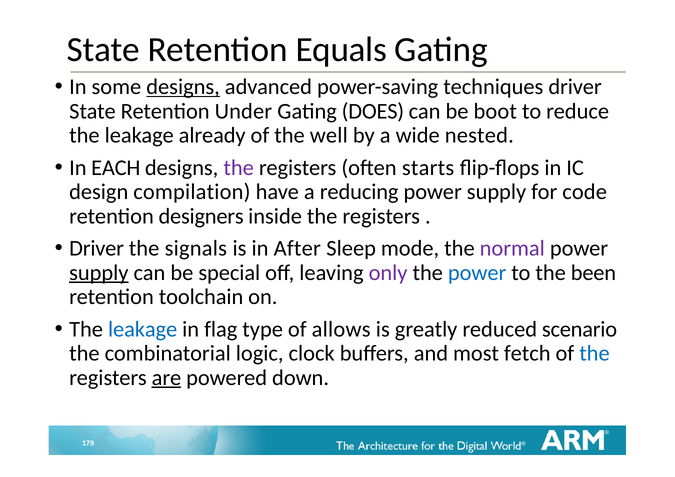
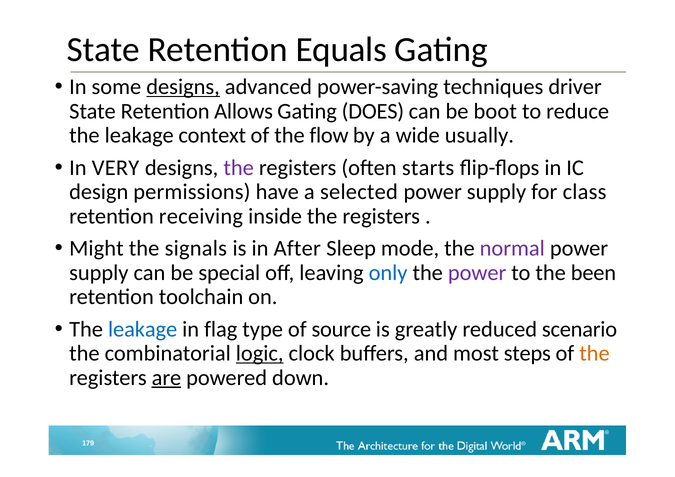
Under: Under -> Allows
already: already -> context
well: well -> flow
nested: nested -> usually
EACH: EACH -> VERY
compilation: compilation -> permissions
reducing: reducing -> selected
code: code -> class
designers: designers -> receiving
Driver at (97, 248): Driver -> Might
supply at (99, 273) underline: present -> none
only colour: purple -> blue
power at (477, 273) colour: blue -> purple
allows: allows -> source
logic underline: none -> present
fetch: fetch -> steps
the at (594, 353) colour: blue -> orange
